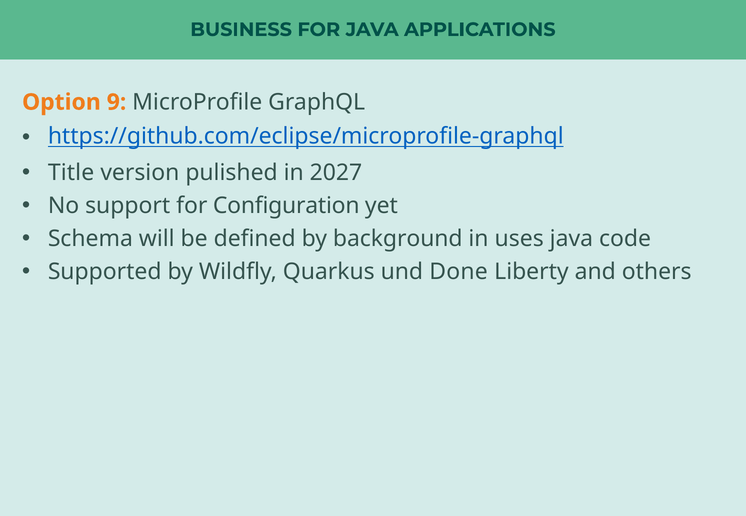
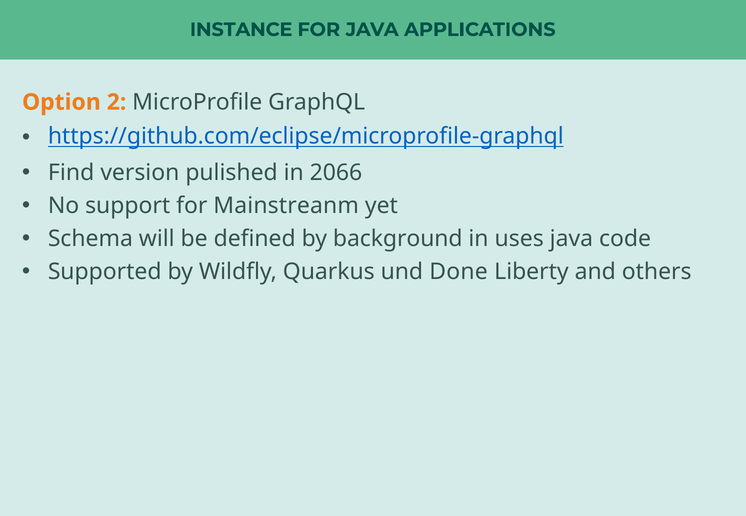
BUSINESS: BUSINESS -> INSTANCE
9: 9 -> 2
Title: Title -> Find
2027: 2027 -> 2066
Configuration: Configuration -> Mainstreanm
